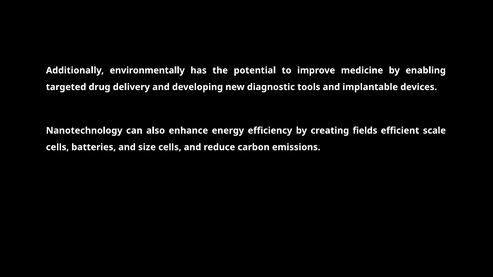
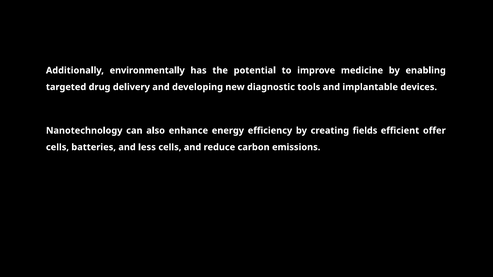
scale: scale -> offer
size: size -> less
